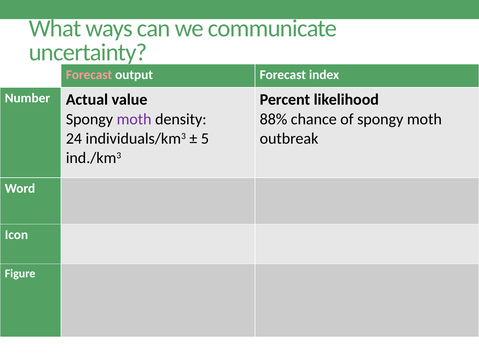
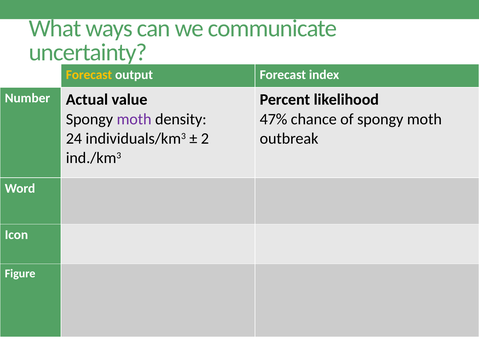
Forecast at (89, 75) colour: pink -> yellow
88%: 88% -> 47%
5: 5 -> 2
